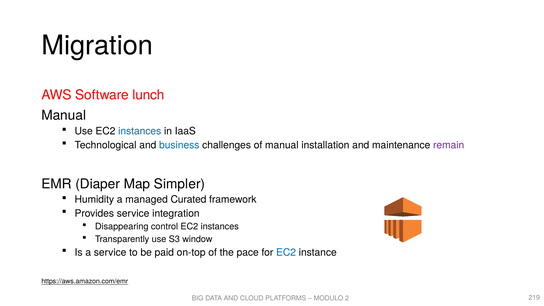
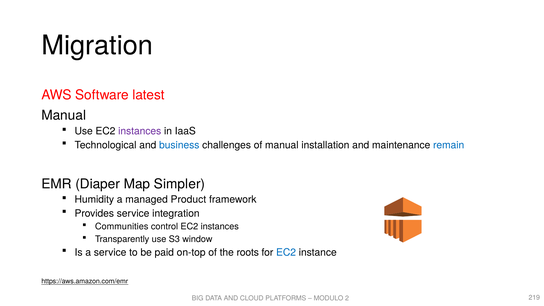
lunch: lunch -> latest
instances at (140, 131) colour: blue -> purple
remain colour: purple -> blue
Curated: Curated -> Product
Disappearing: Disappearing -> Communities
pace: pace -> roots
